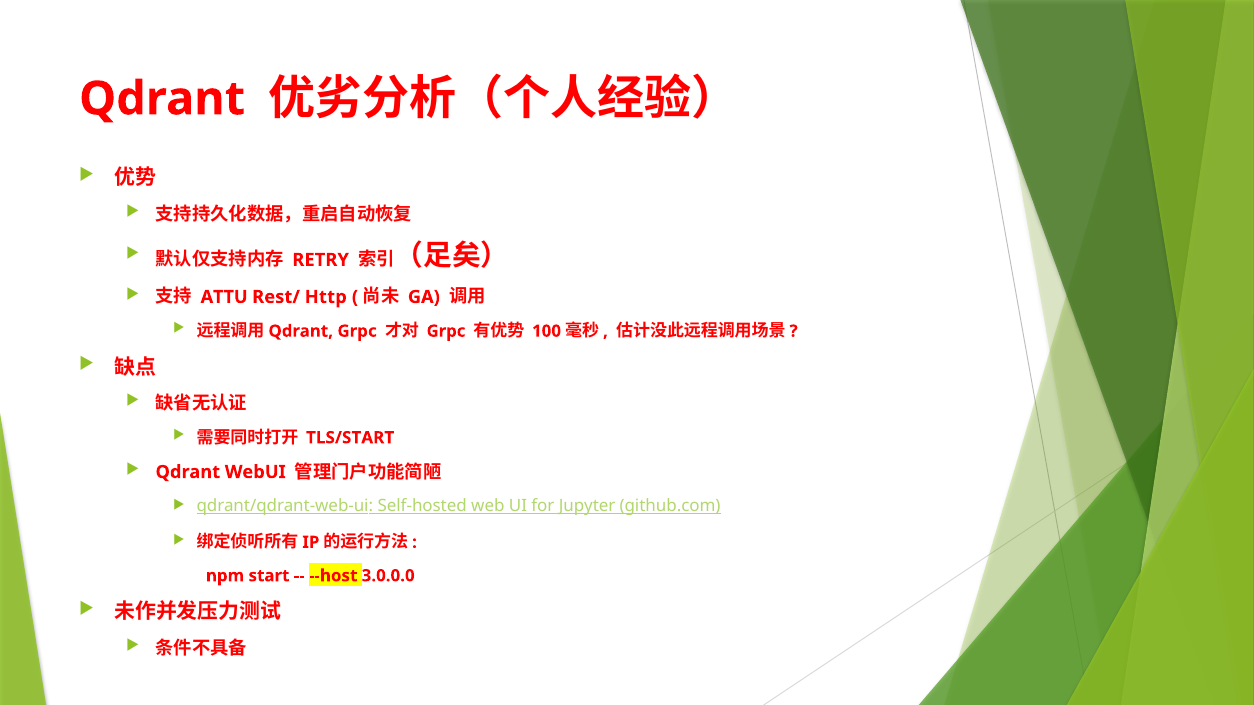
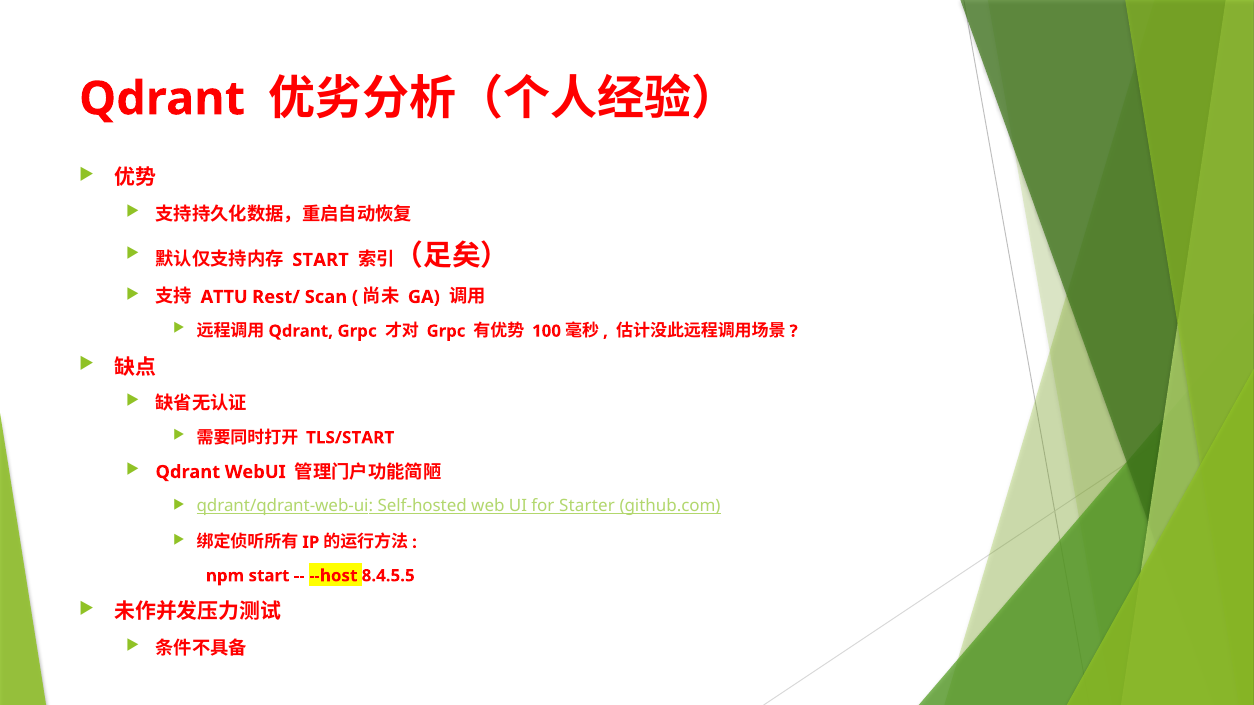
RETRY at (321, 260): RETRY -> START
Http: Http -> Scan
Jupyter: Jupyter -> Starter
3.0.0.0: 3.0.0.0 -> 8.4.5.5
